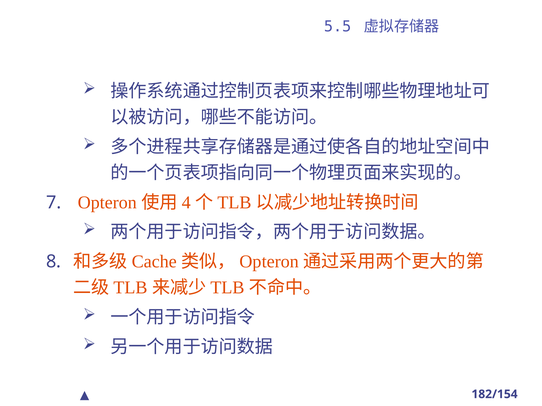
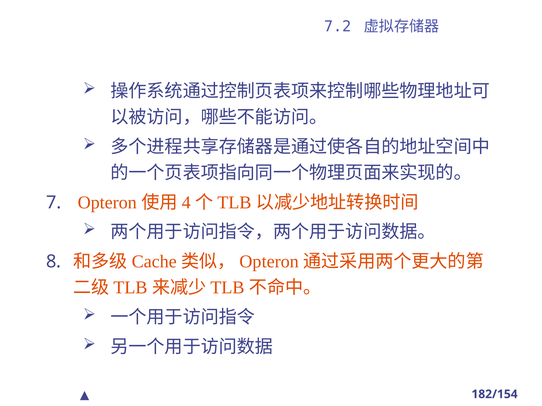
5.5: 5.5 -> 7.2
